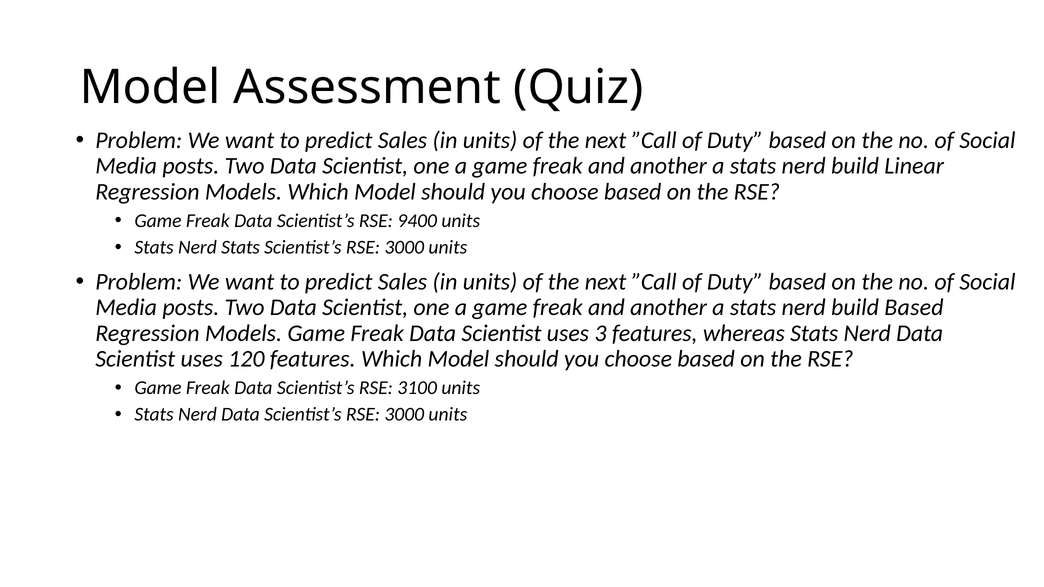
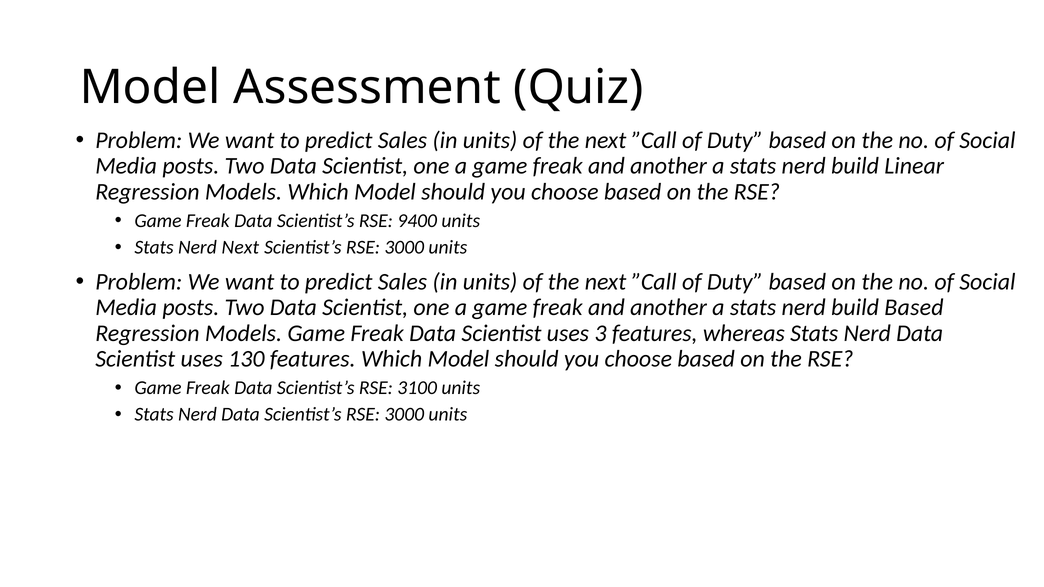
Nerd Stats: Stats -> Next
120: 120 -> 130
